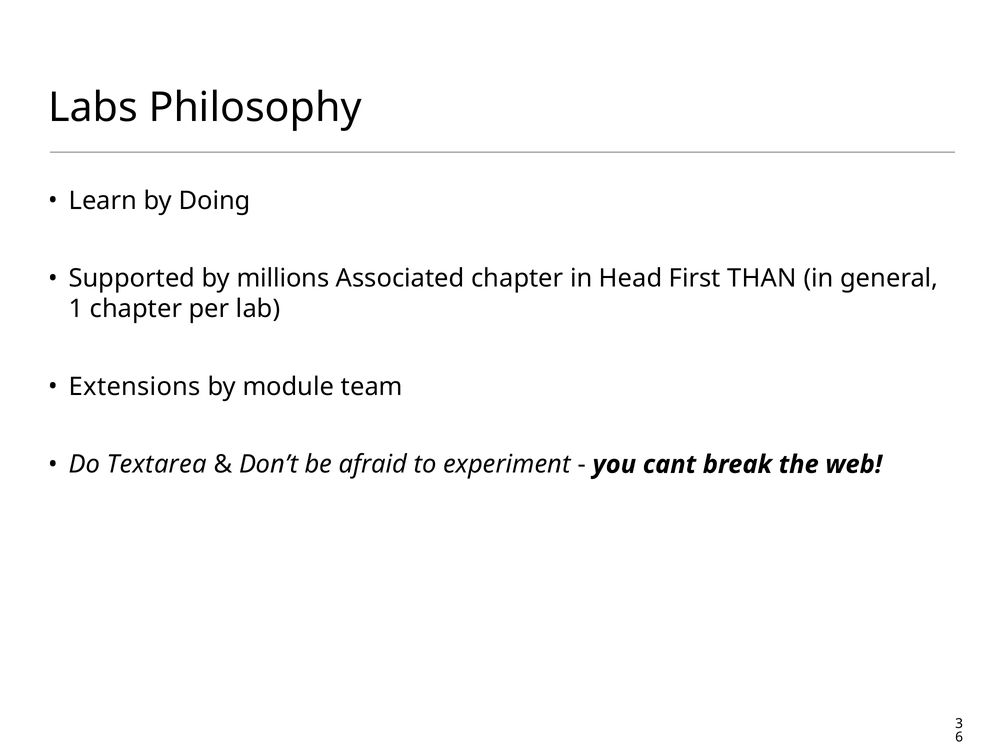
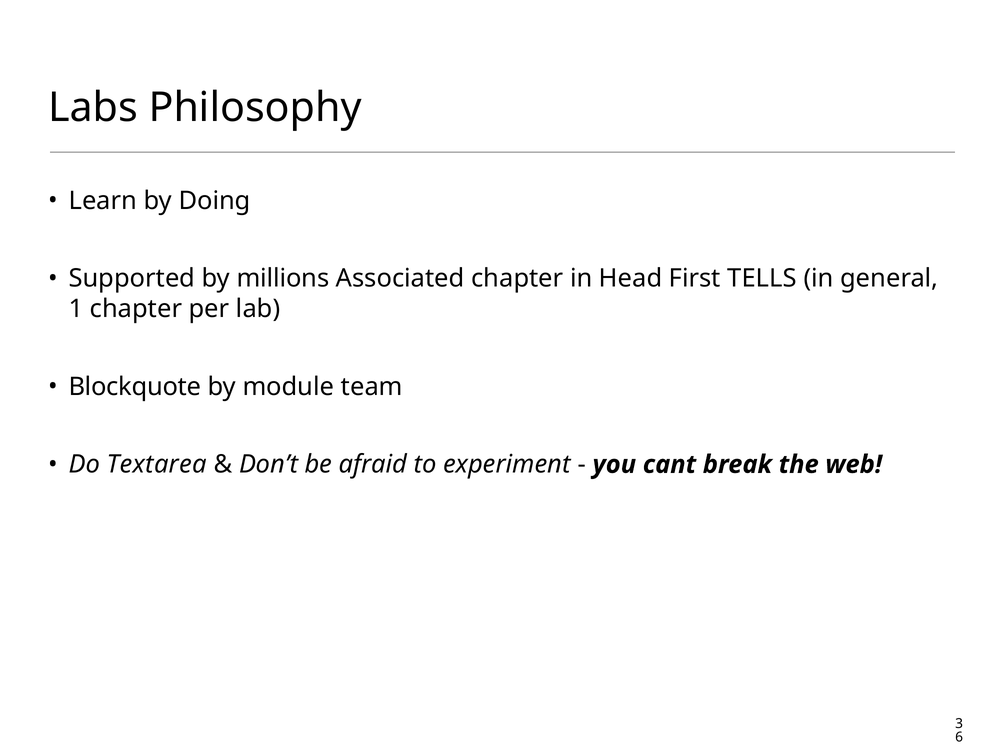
THAN: THAN -> TELLS
Extensions: Extensions -> Blockquote
